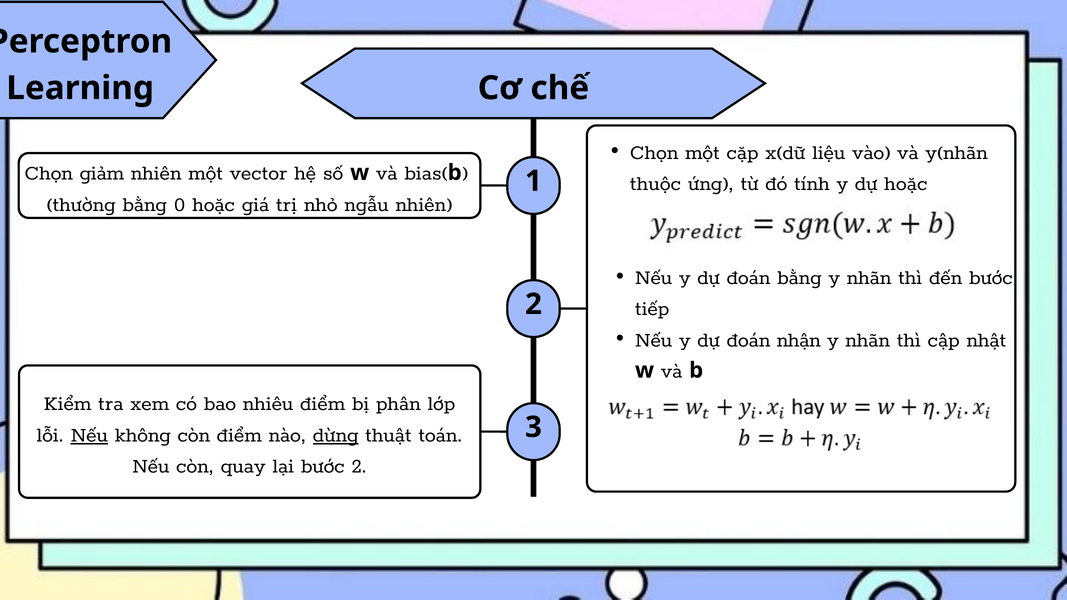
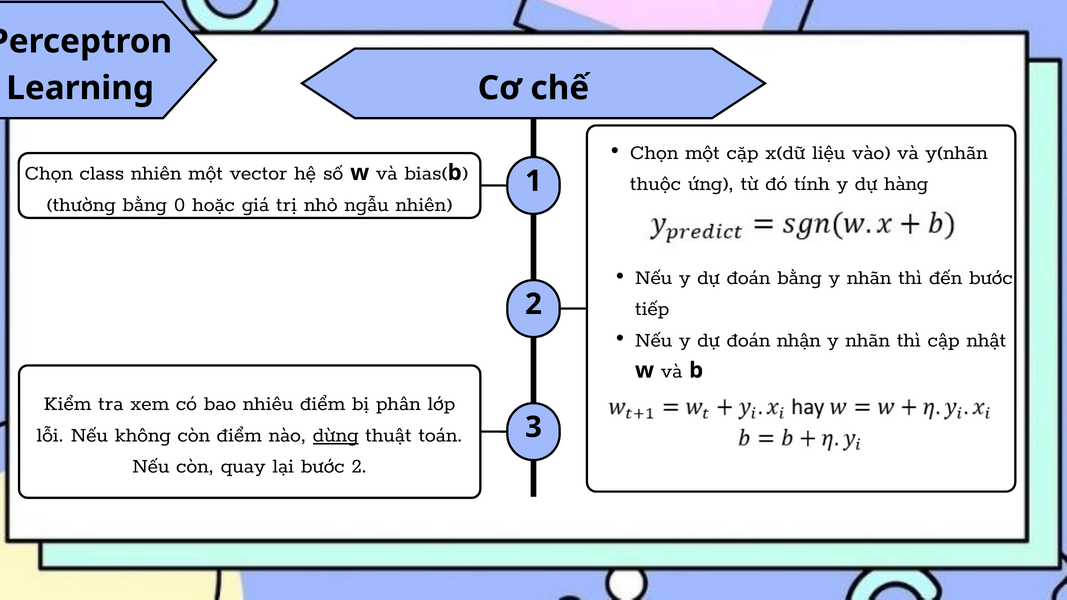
giảm: giảm -> class
dự hoặc: hoặc -> hàng
Nếu at (89, 434) underline: present -> none
